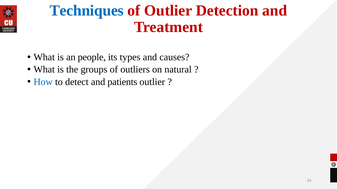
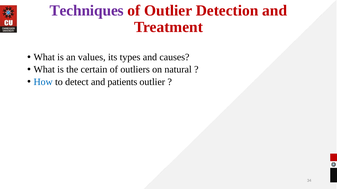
Techniques colour: blue -> purple
people: people -> values
groups: groups -> certain
